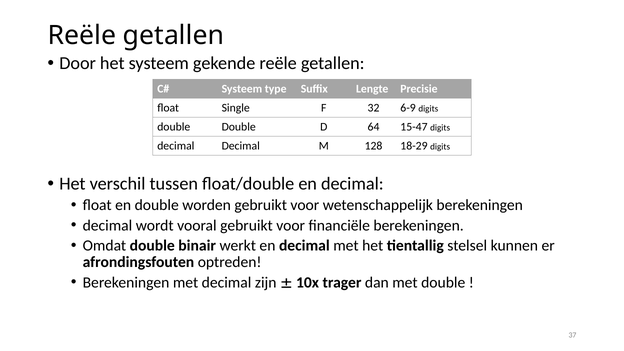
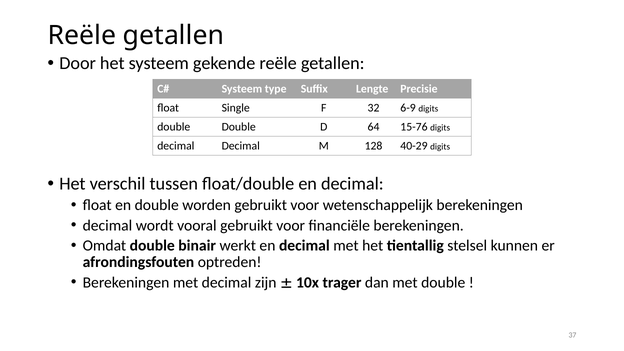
15-47: 15-47 -> 15-76
18-29: 18-29 -> 40-29
